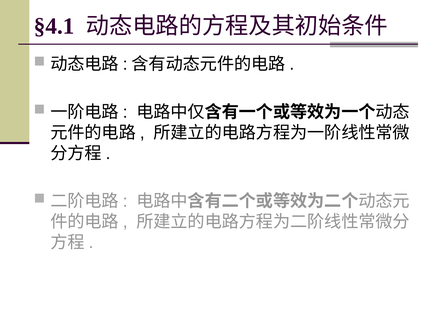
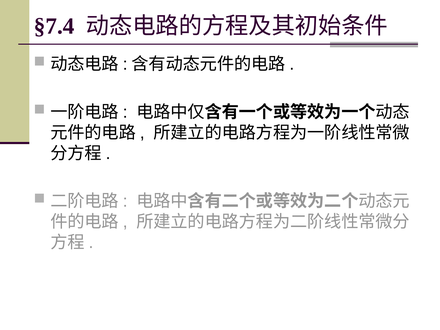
§4.1: §4.1 -> §7.4
